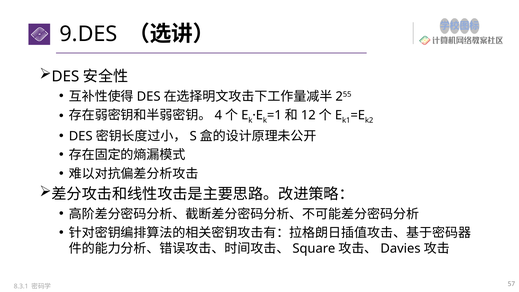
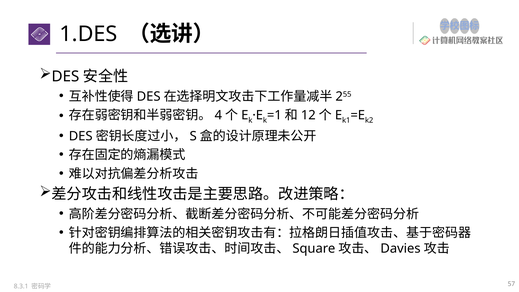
9.DES: 9.DES -> 1.DES
